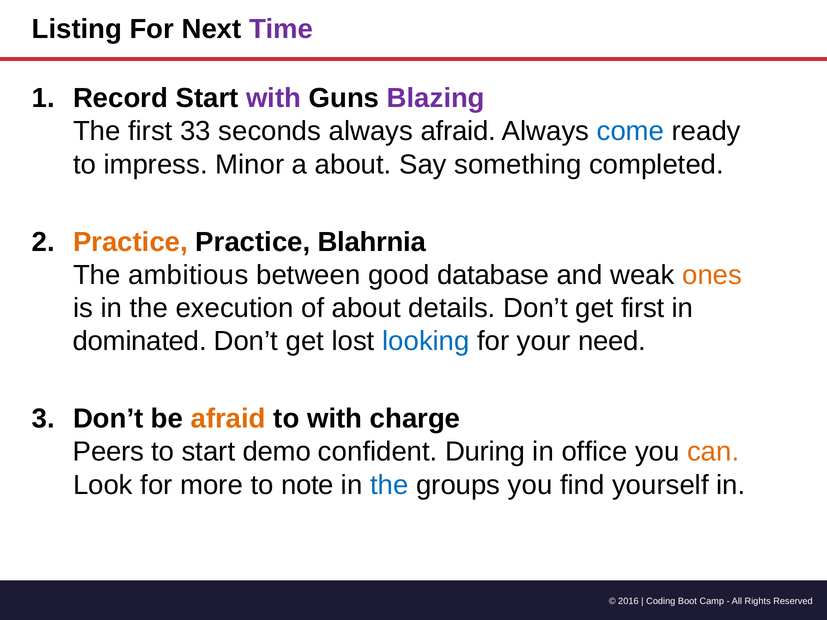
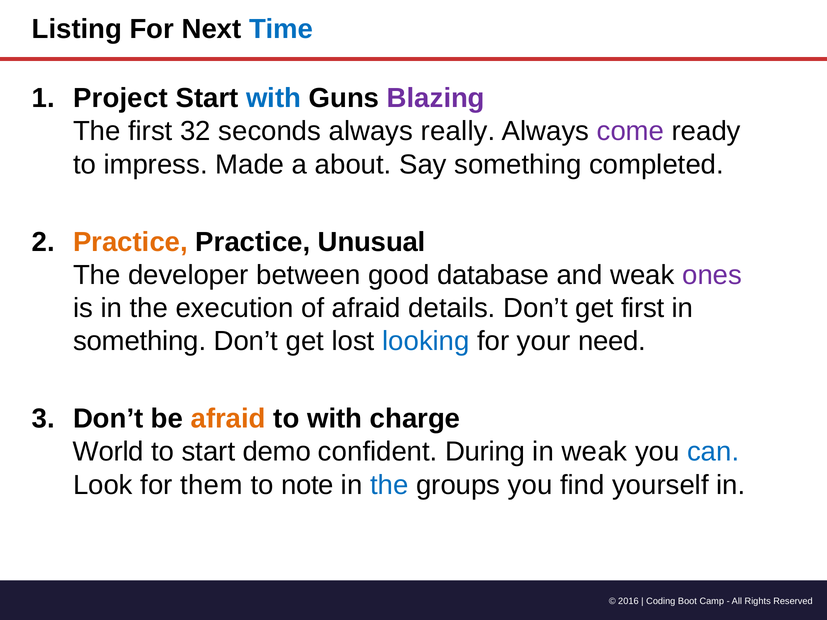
Time colour: purple -> blue
Record: Record -> Project
with at (274, 98) colour: purple -> blue
33: 33 -> 32
always afraid: afraid -> really
come colour: blue -> purple
Minor: Minor -> Made
Blahrnia: Blahrnia -> Unusual
ambitious: ambitious -> developer
ones colour: orange -> purple
of about: about -> afraid
dominated at (140, 341): dominated -> something
Peers: Peers -> World
in office: office -> weak
can colour: orange -> blue
more: more -> them
